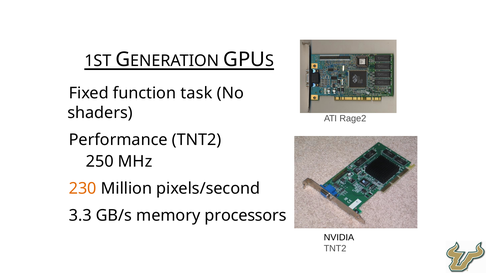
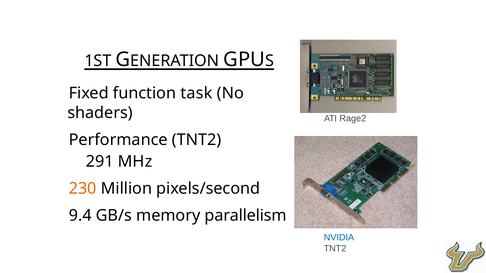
250: 250 -> 291
3.3: 3.3 -> 9.4
processors: processors -> parallelism
NVIDIA colour: black -> blue
